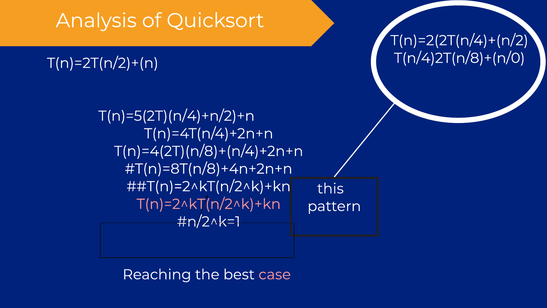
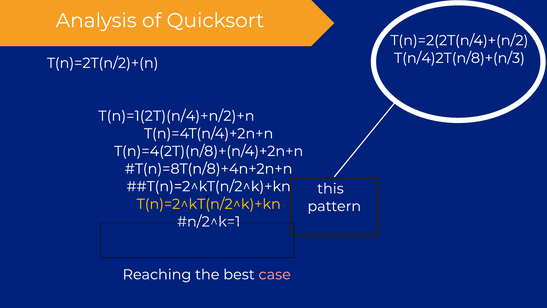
T(n/4)2T(n/8)+(n/0: T(n/4)2T(n/8)+(n/0 -> T(n/4)2T(n/8)+(n/3
T(n)=5(2T)(n/4)+n/2)+n: T(n)=5(2T)(n/4)+n/2)+n -> T(n)=1(2T)(n/4)+n/2)+n
T(n)=2^kT(n/2^k)+kn colour: pink -> yellow
